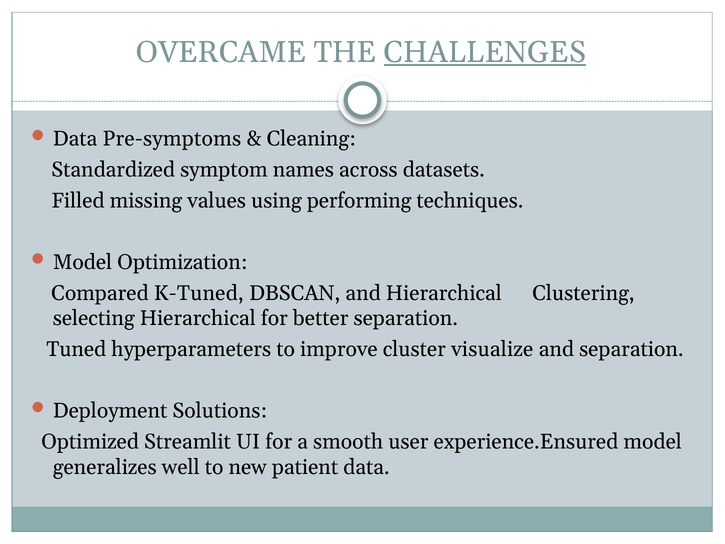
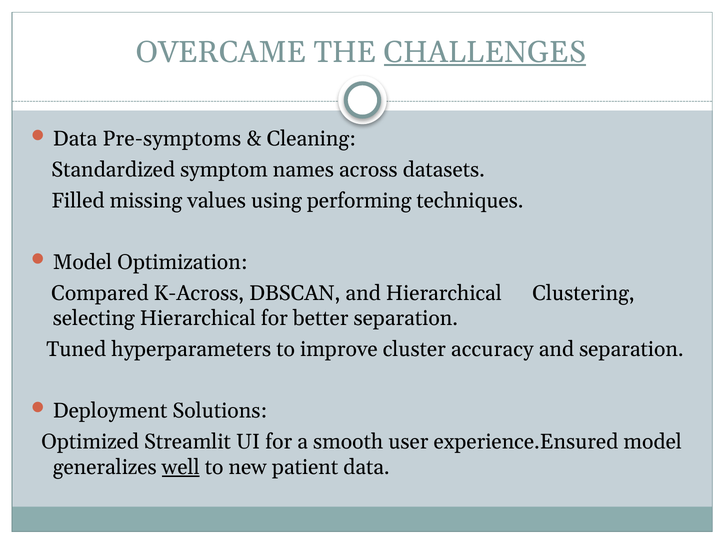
K-Tuned: K-Tuned -> K-Across
visualize: visualize -> accuracy
well underline: none -> present
